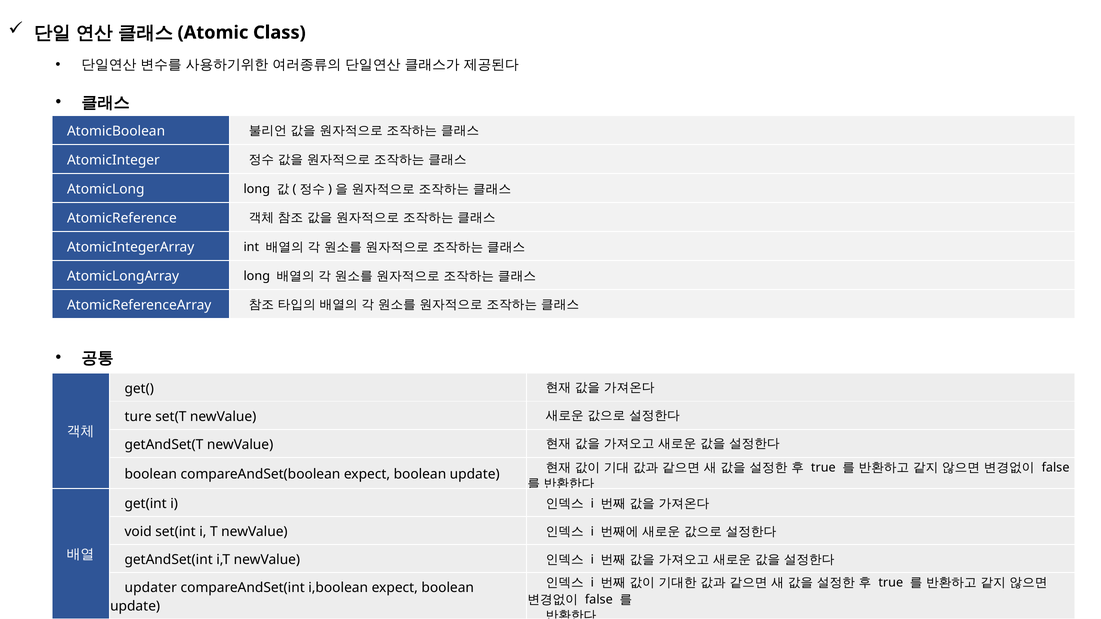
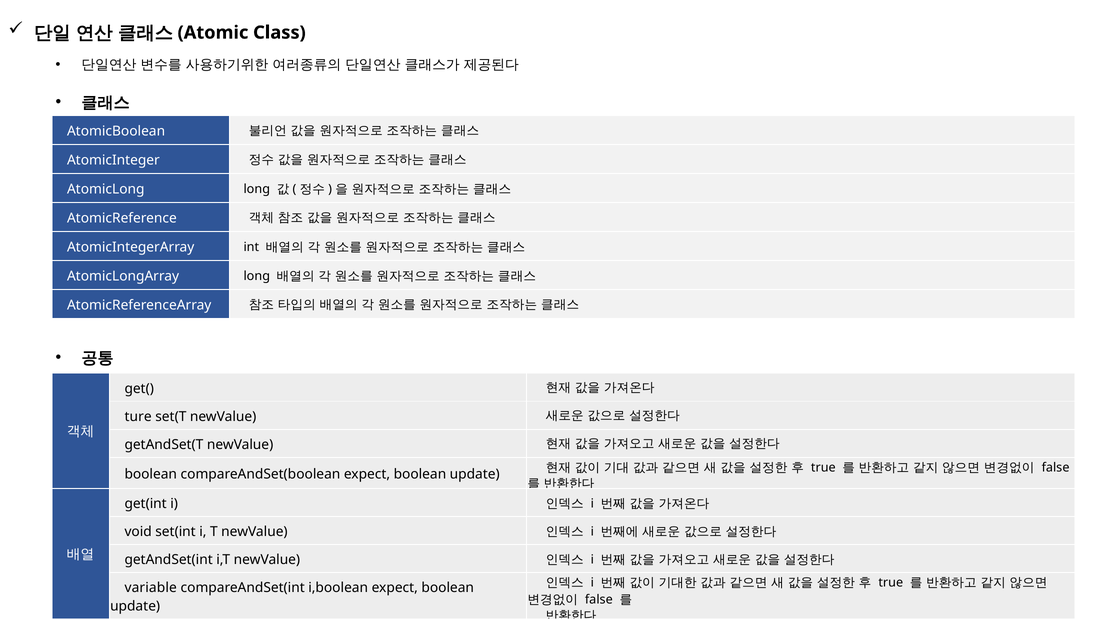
updater: updater -> variable
